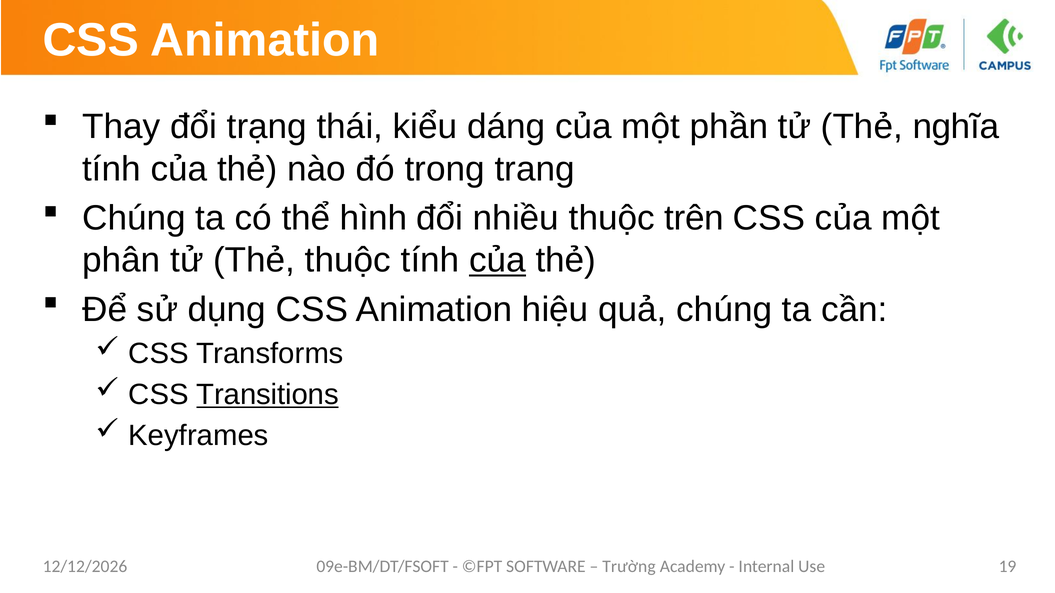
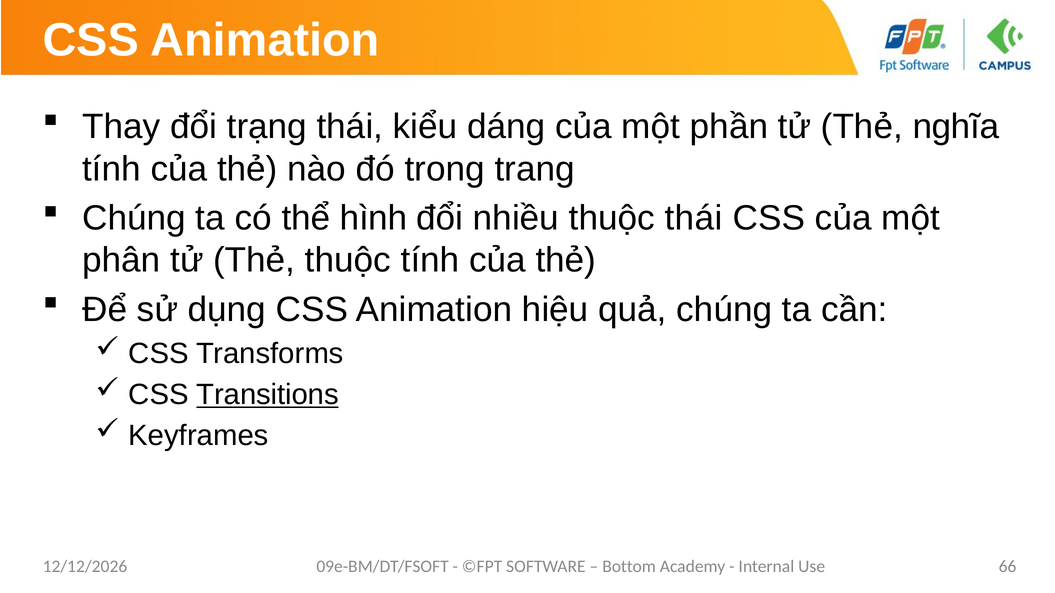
thuộc trên: trên -> thái
của at (497, 261) underline: present -> none
Trường: Trường -> Bottom
19: 19 -> 66
